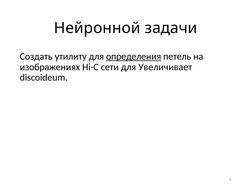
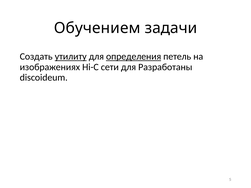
Нейронной: Нейронной -> Обучением
утилиту underline: none -> present
Увеличивает: Увеличивает -> Разработаны
